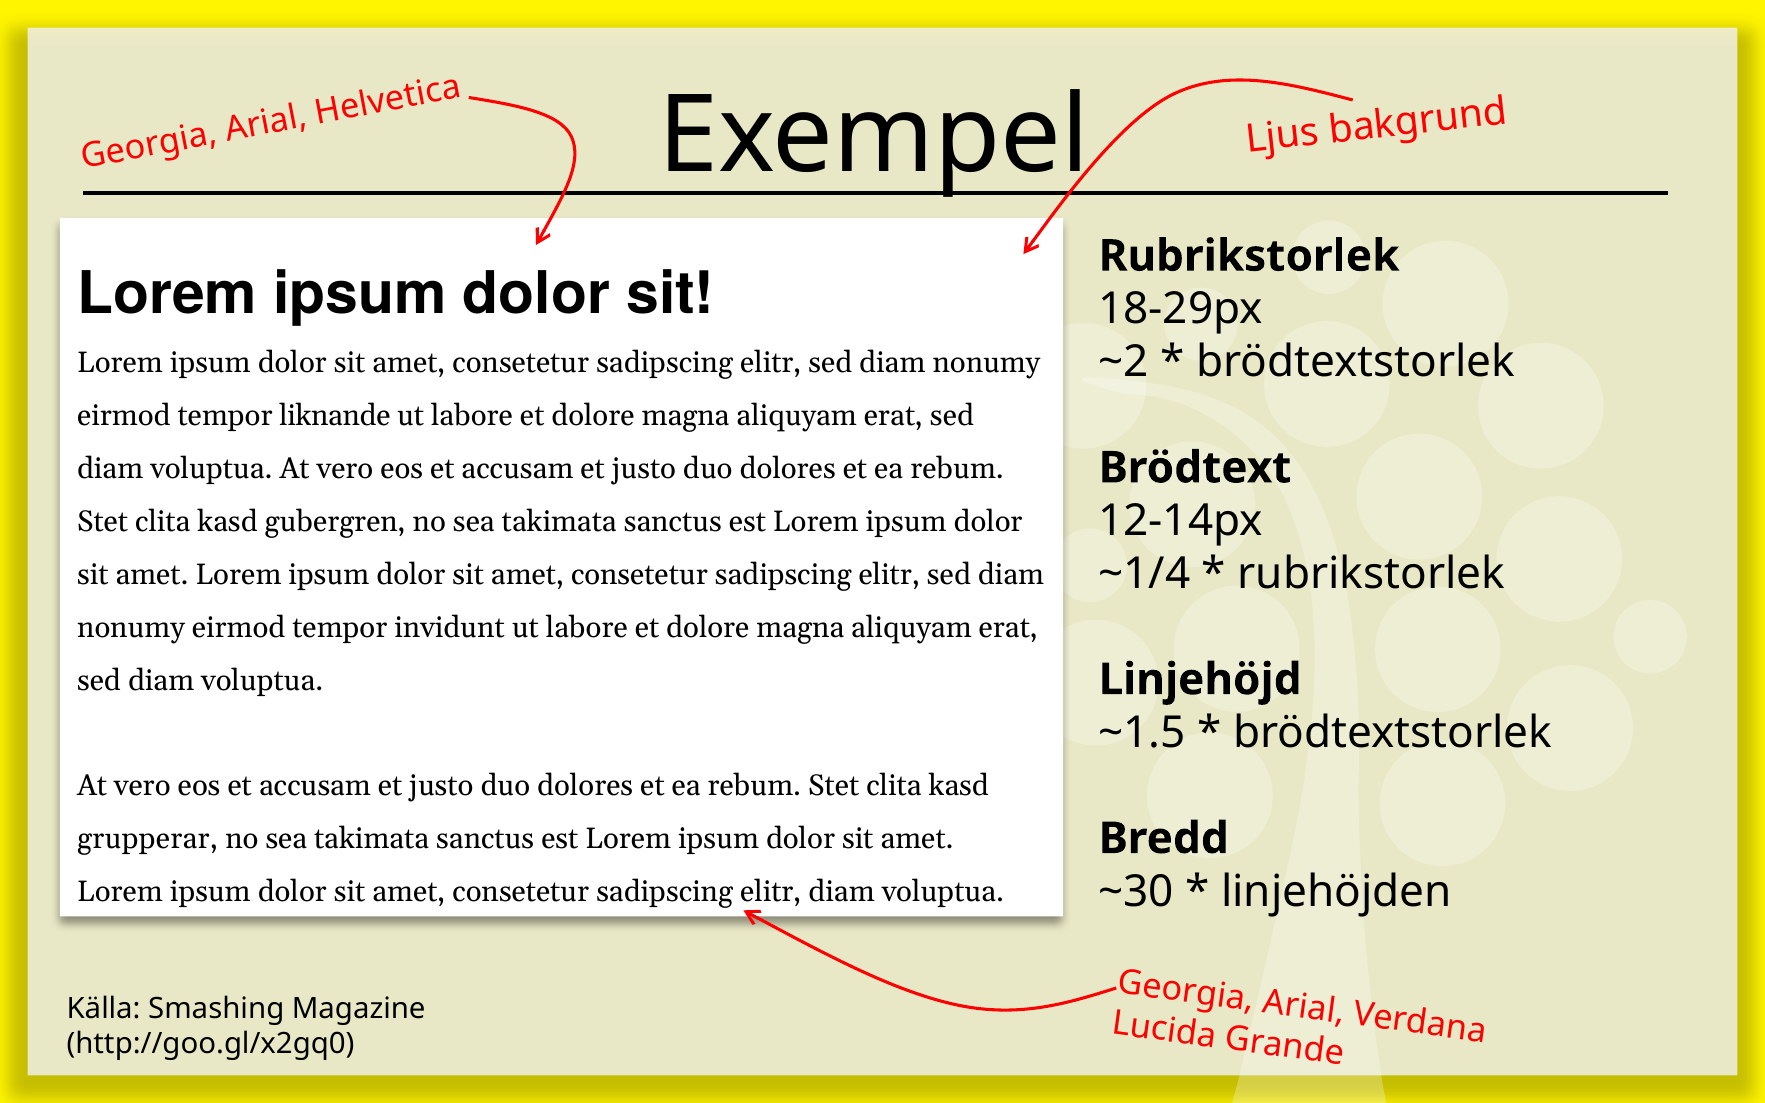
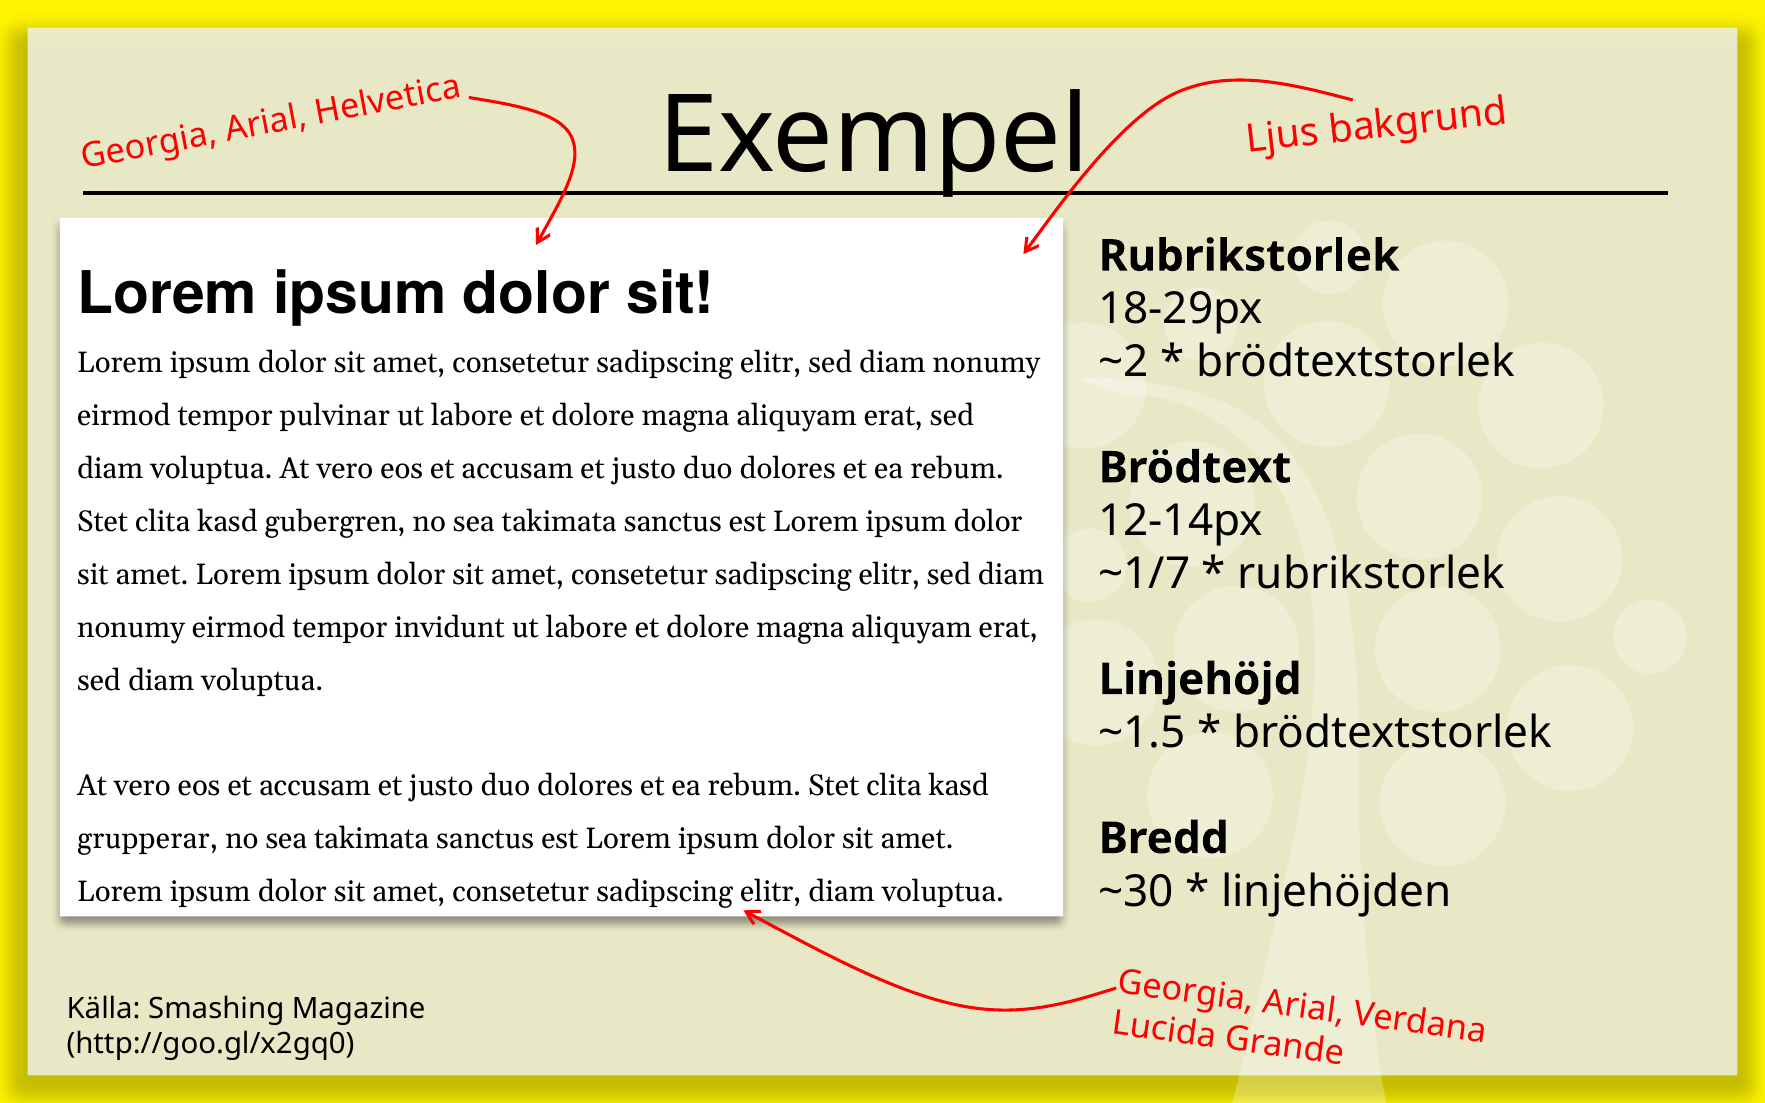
liknande: liknande -> pulvinar
~1/4: ~1/4 -> ~1/7
